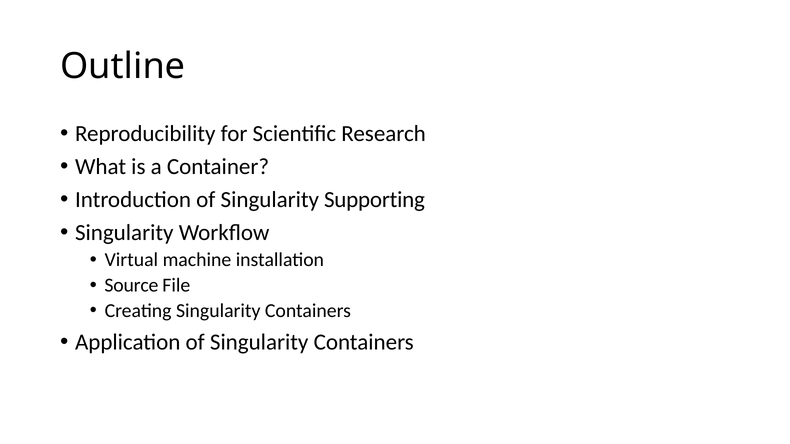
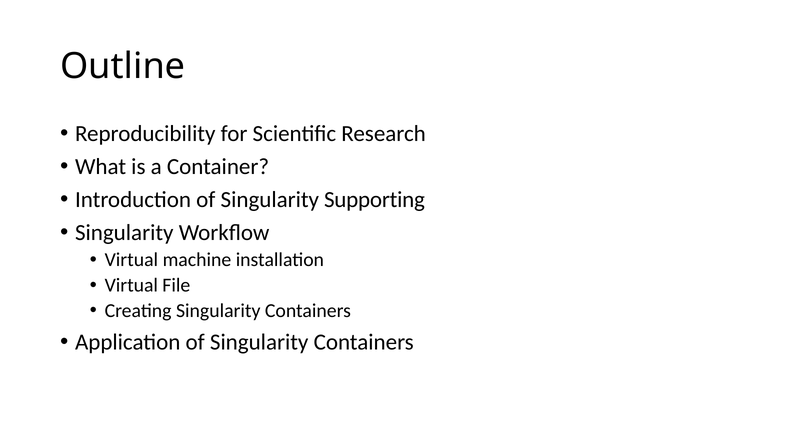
Source at (131, 286): Source -> Virtual
